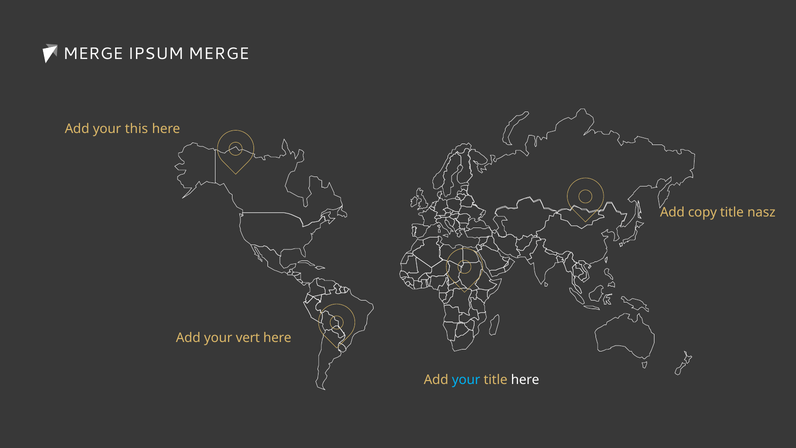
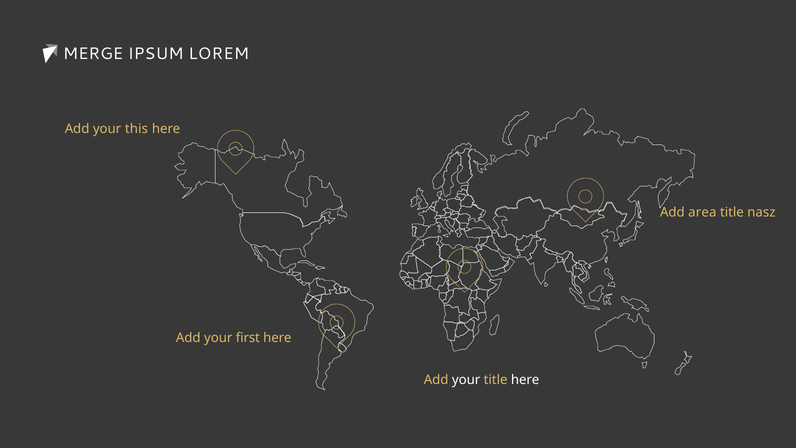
IPSUM MERGE: MERGE -> LOREM
copy: copy -> area
vert: vert -> first
your at (466, 380) colour: light blue -> white
